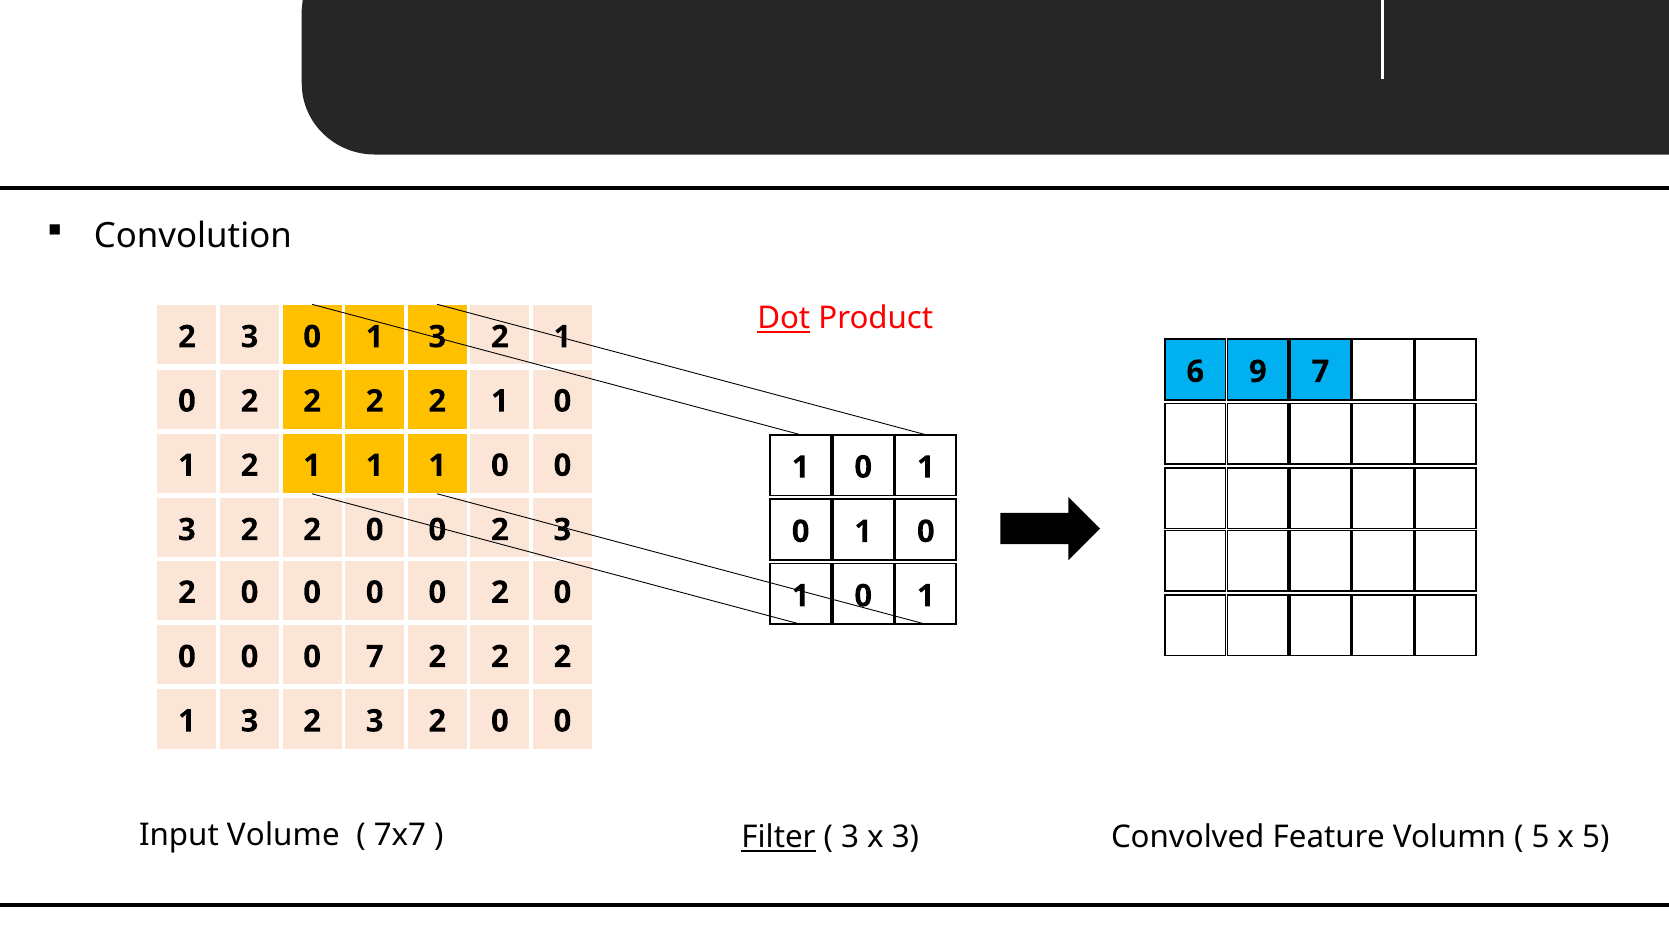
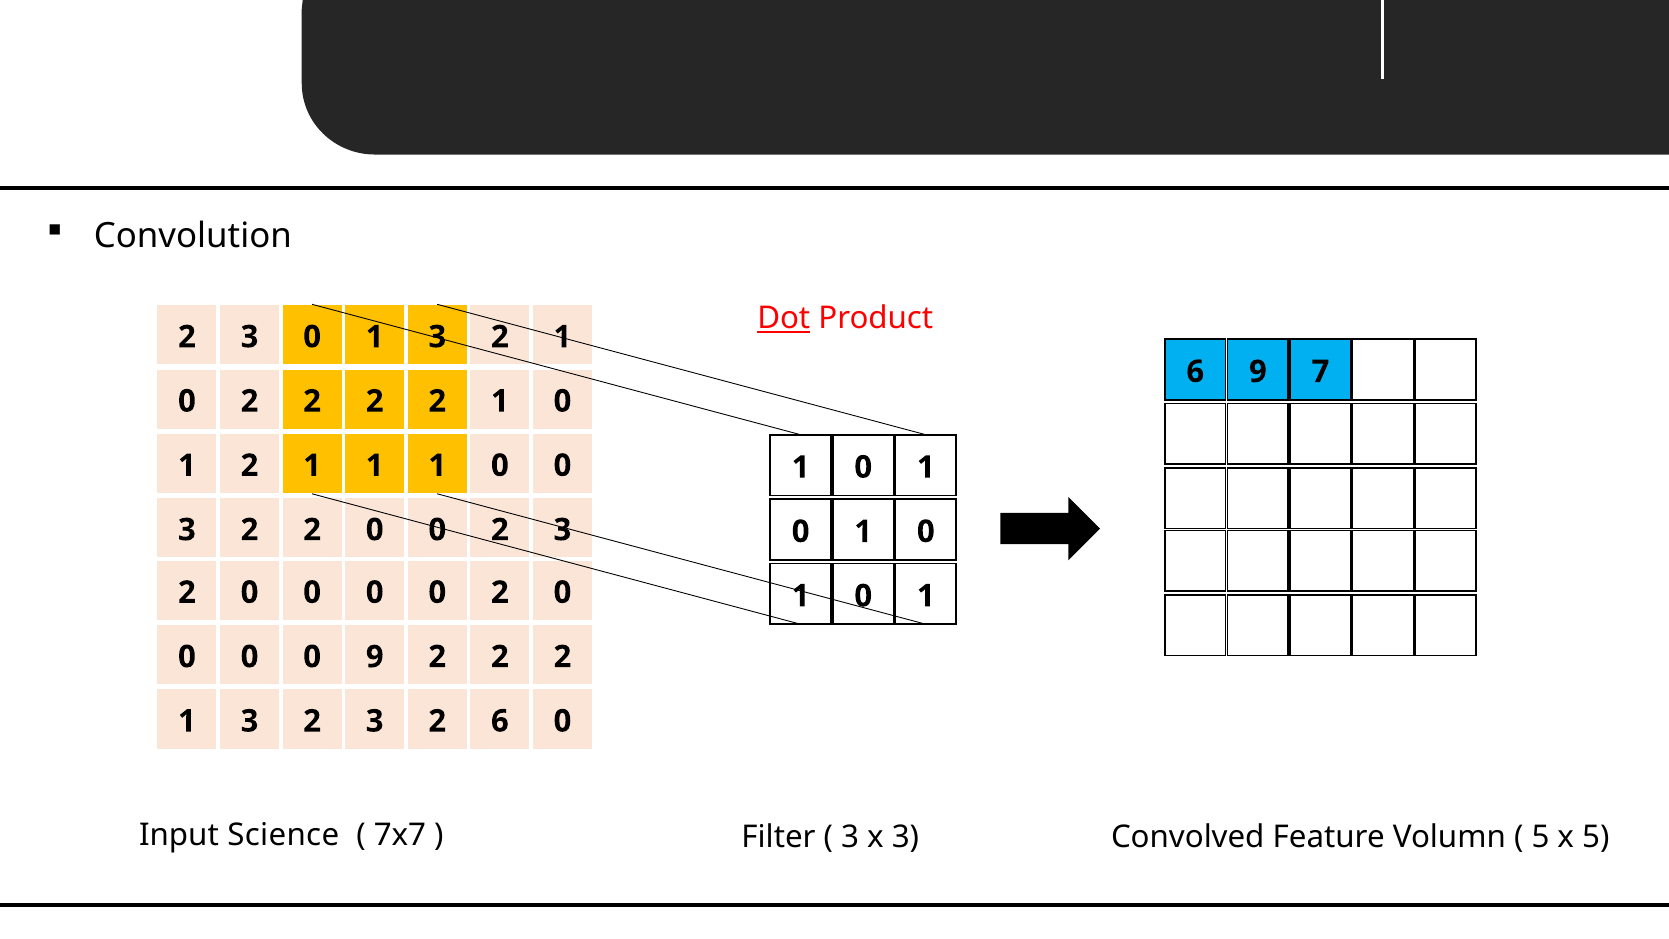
0 7: 7 -> 9
0 at (500, 721): 0 -> 6
Volume: Volume -> Science
Filter underline: present -> none
